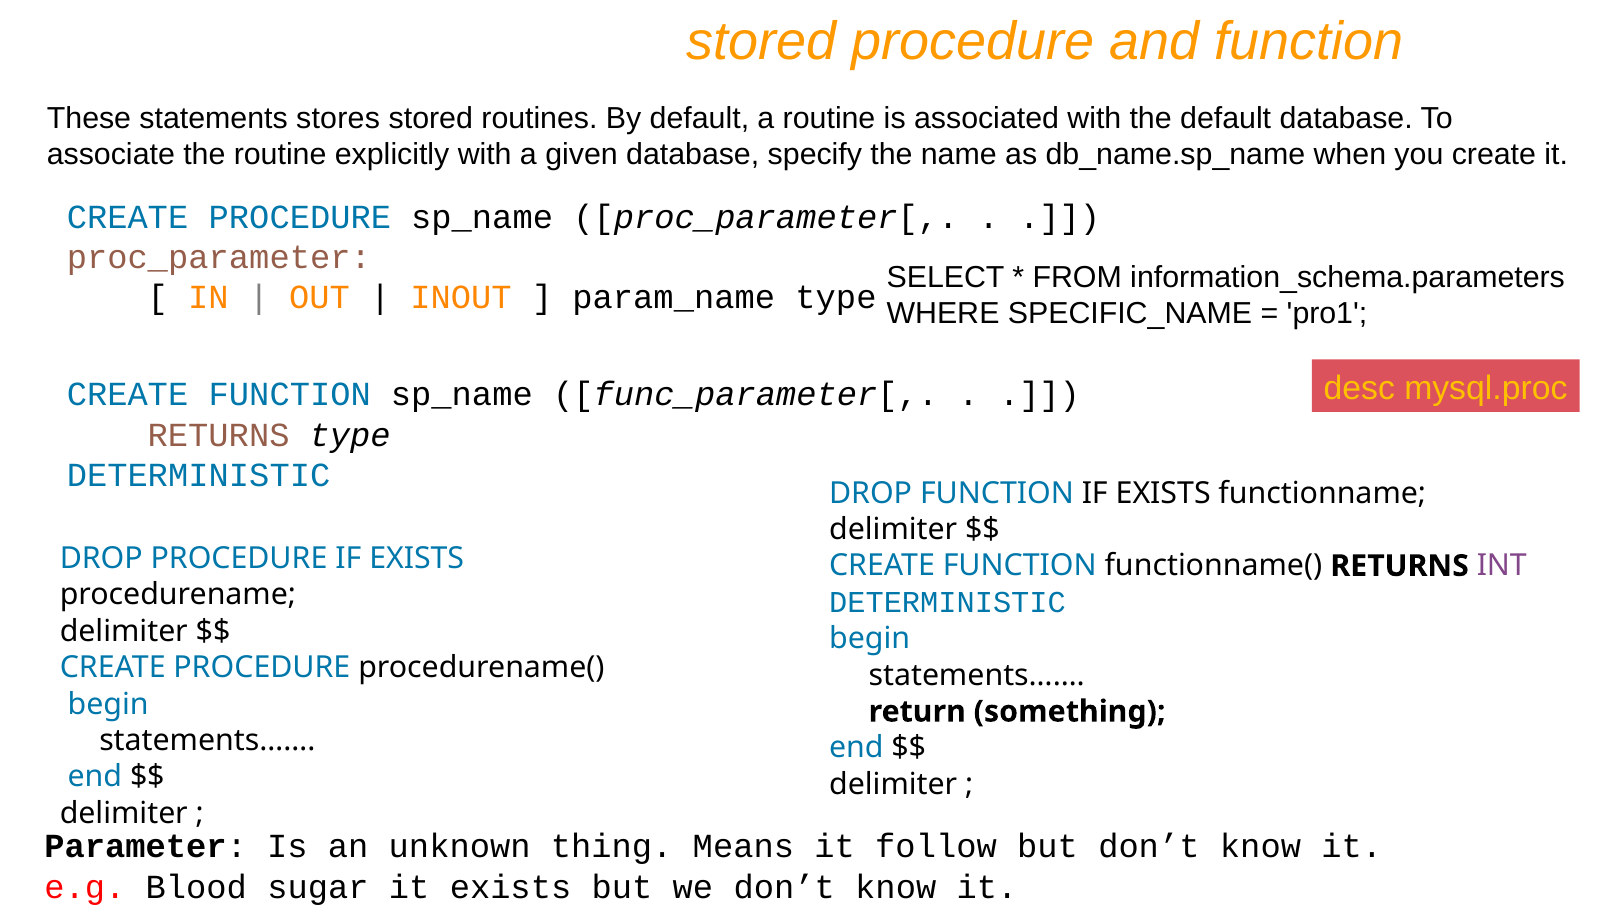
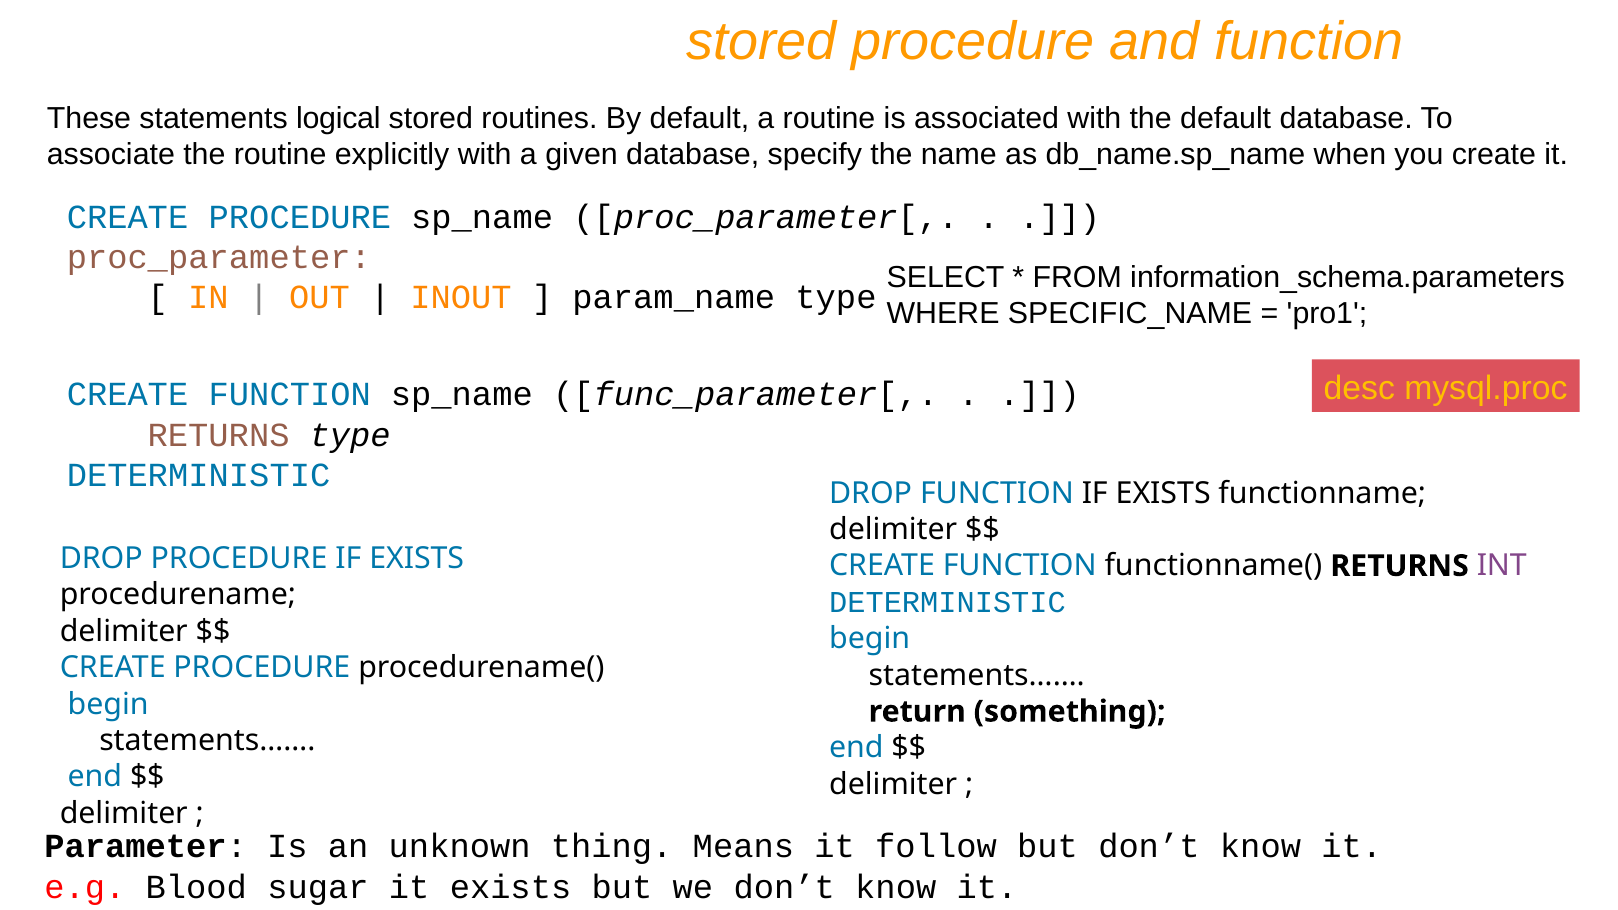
stores: stores -> logical
